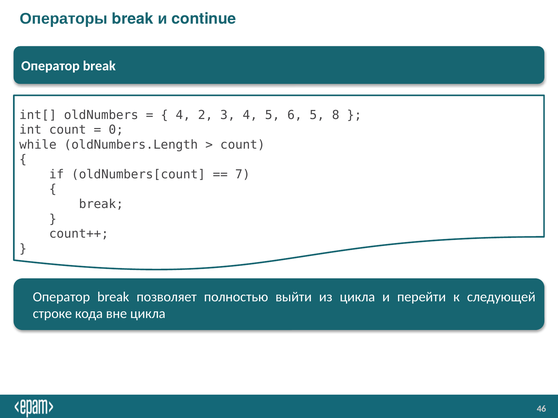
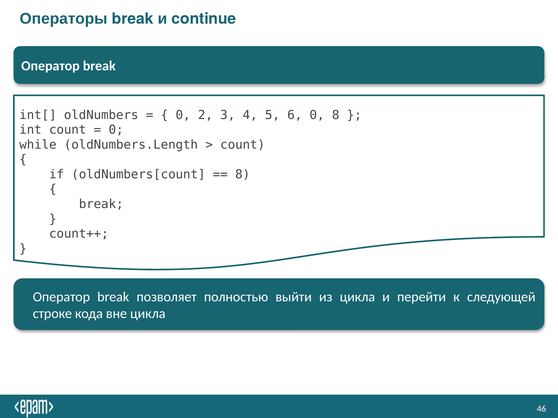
4 at (183, 115): 4 -> 0
6 5: 5 -> 0
7 at (243, 175): 7 -> 8
